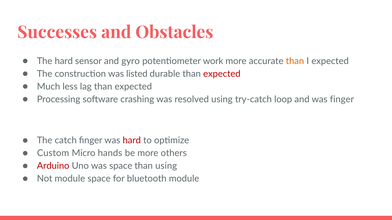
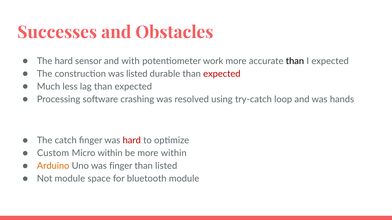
gyro: gyro -> with
than at (295, 61) colour: orange -> black
was finger: finger -> hands
Micro hands: hands -> within
more others: others -> within
Arduino colour: red -> orange
was space: space -> finger
than using: using -> listed
